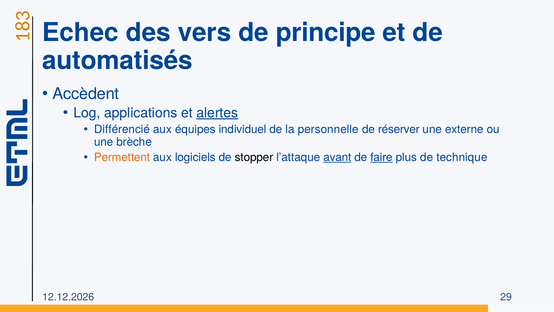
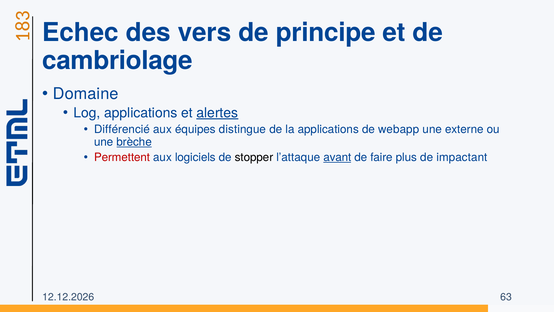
automatisés: automatisés -> cambriolage
Accèdent: Accèdent -> Domaine
individuel: individuel -> distingue
la personnelle: personnelle -> applications
réserver: réserver -> webapp
brèche underline: none -> present
Permettent colour: orange -> red
faire underline: present -> none
technique: technique -> impactant
29: 29 -> 63
